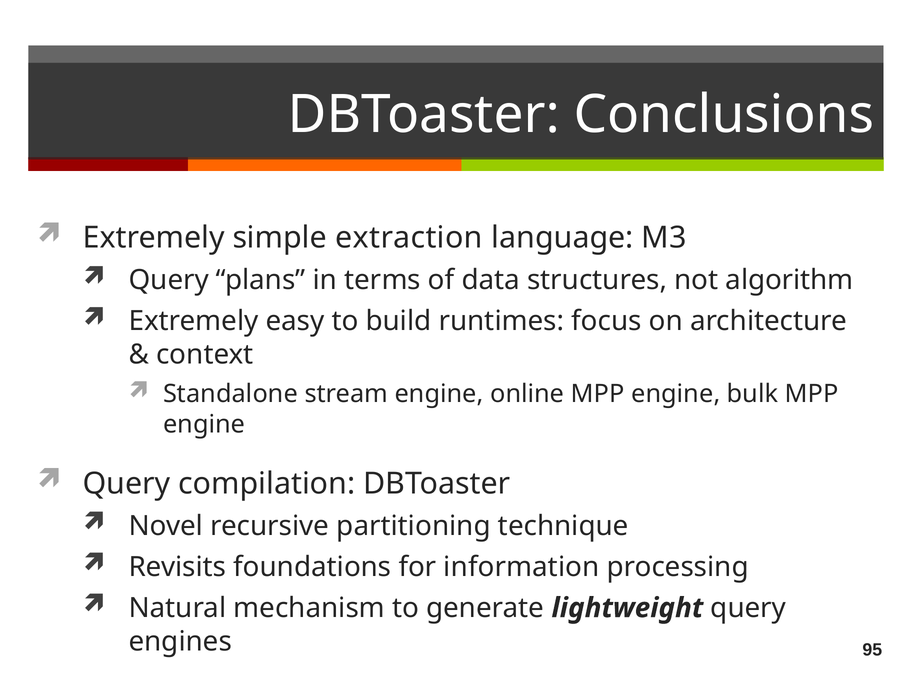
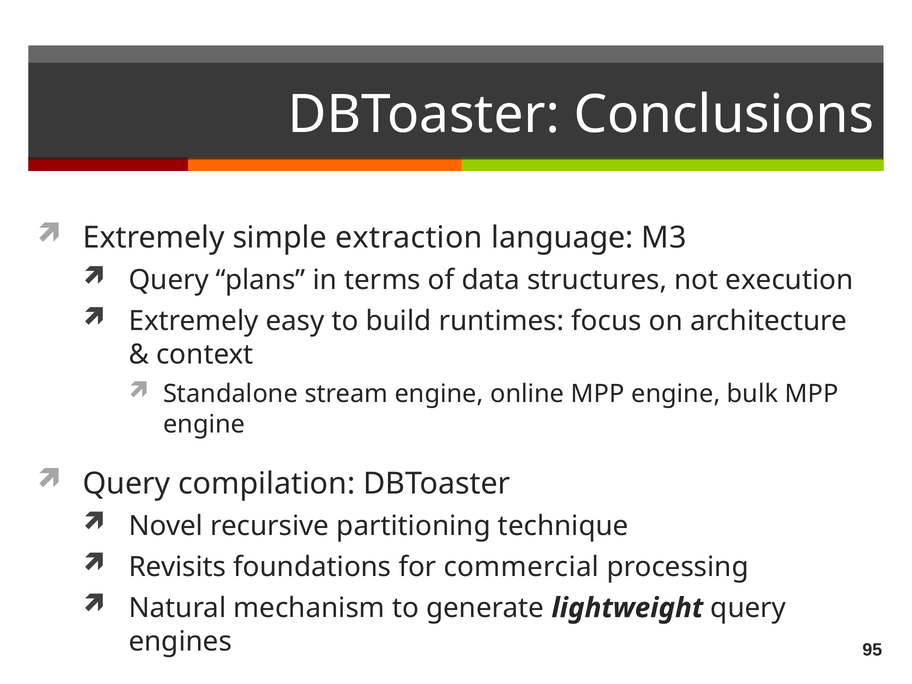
algorithm: algorithm -> execution
information: information -> commercial
